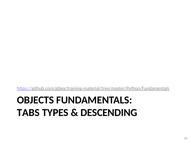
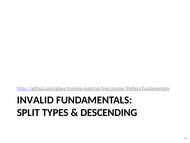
OBJECTS: OBJECTS -> INVALID
TABS: TABS -> SPLIT
